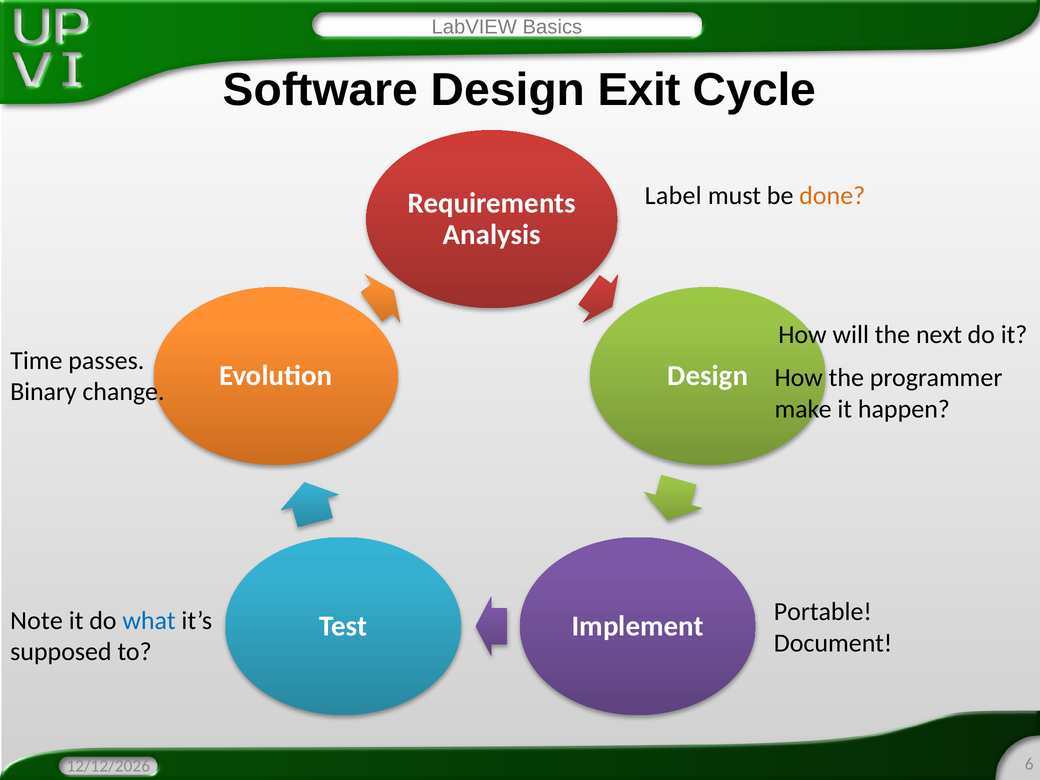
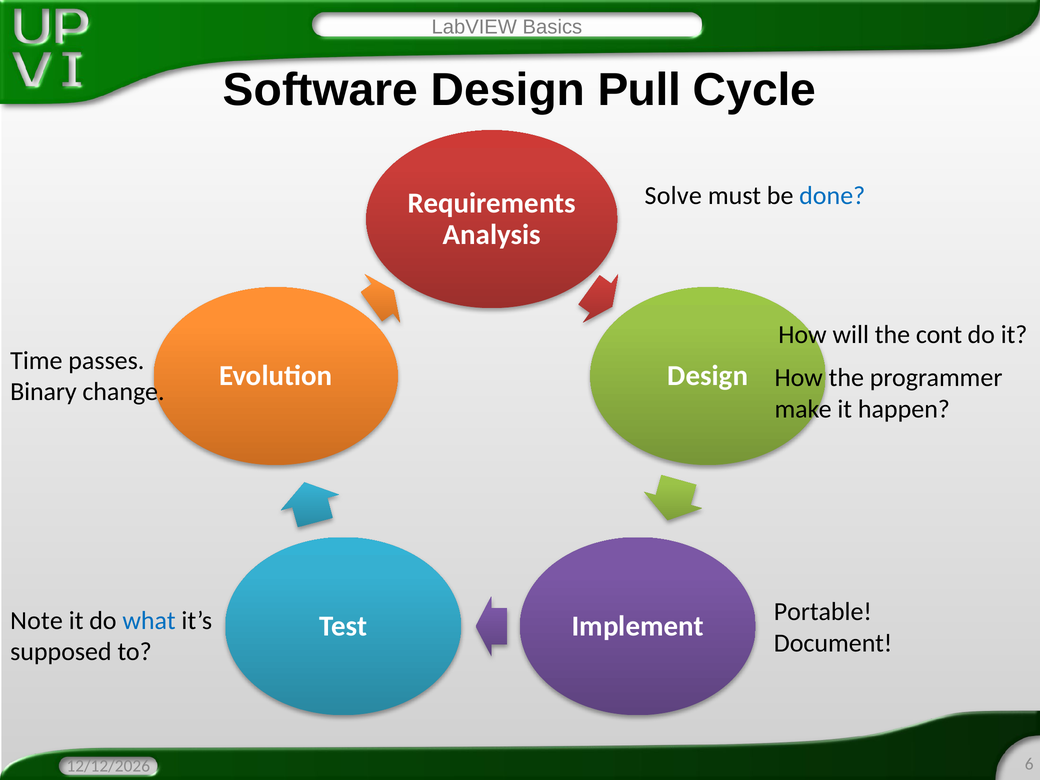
Exit: Exit -> Pull
Label: Label -> Solve
done colour: orange -> blue
next: next -> cont
